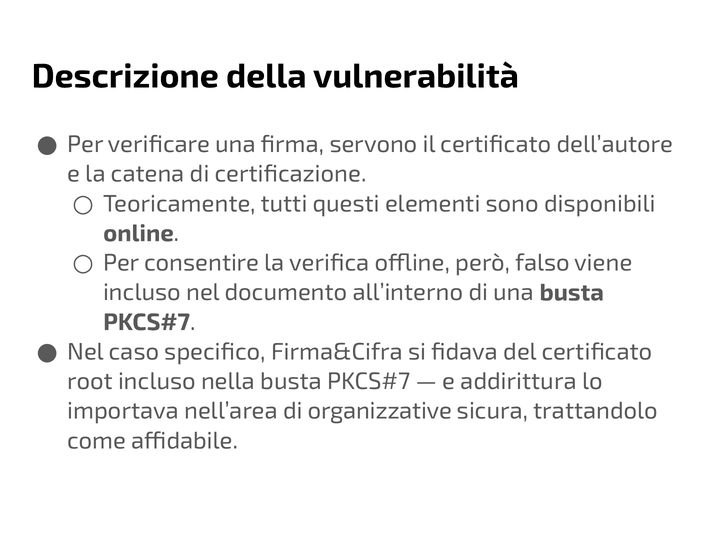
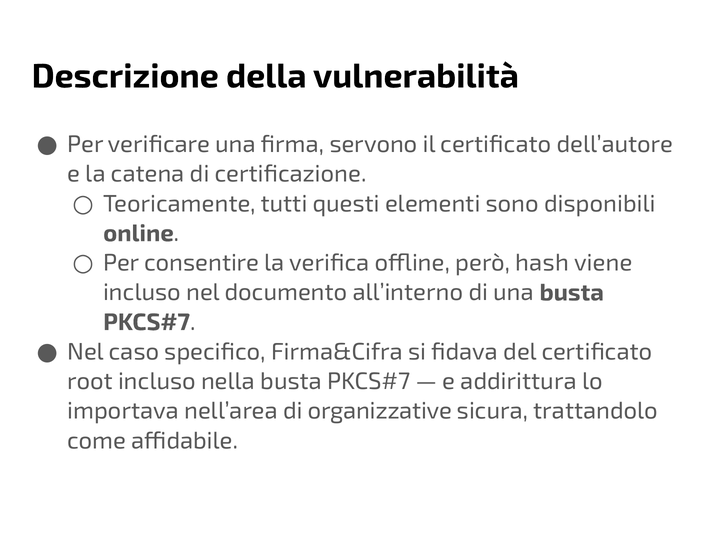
falso: falso -> hash
